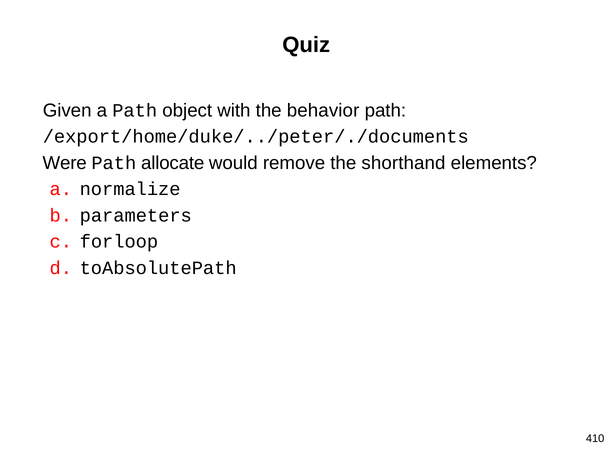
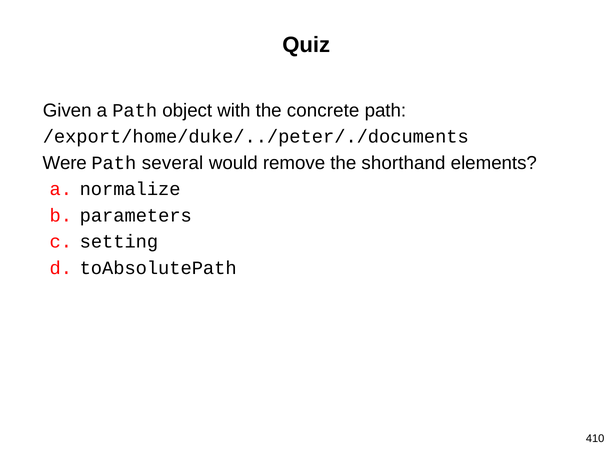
behavior: behavior -> concrete
allocate: allocate -> several
forloop: forloop -> setting
